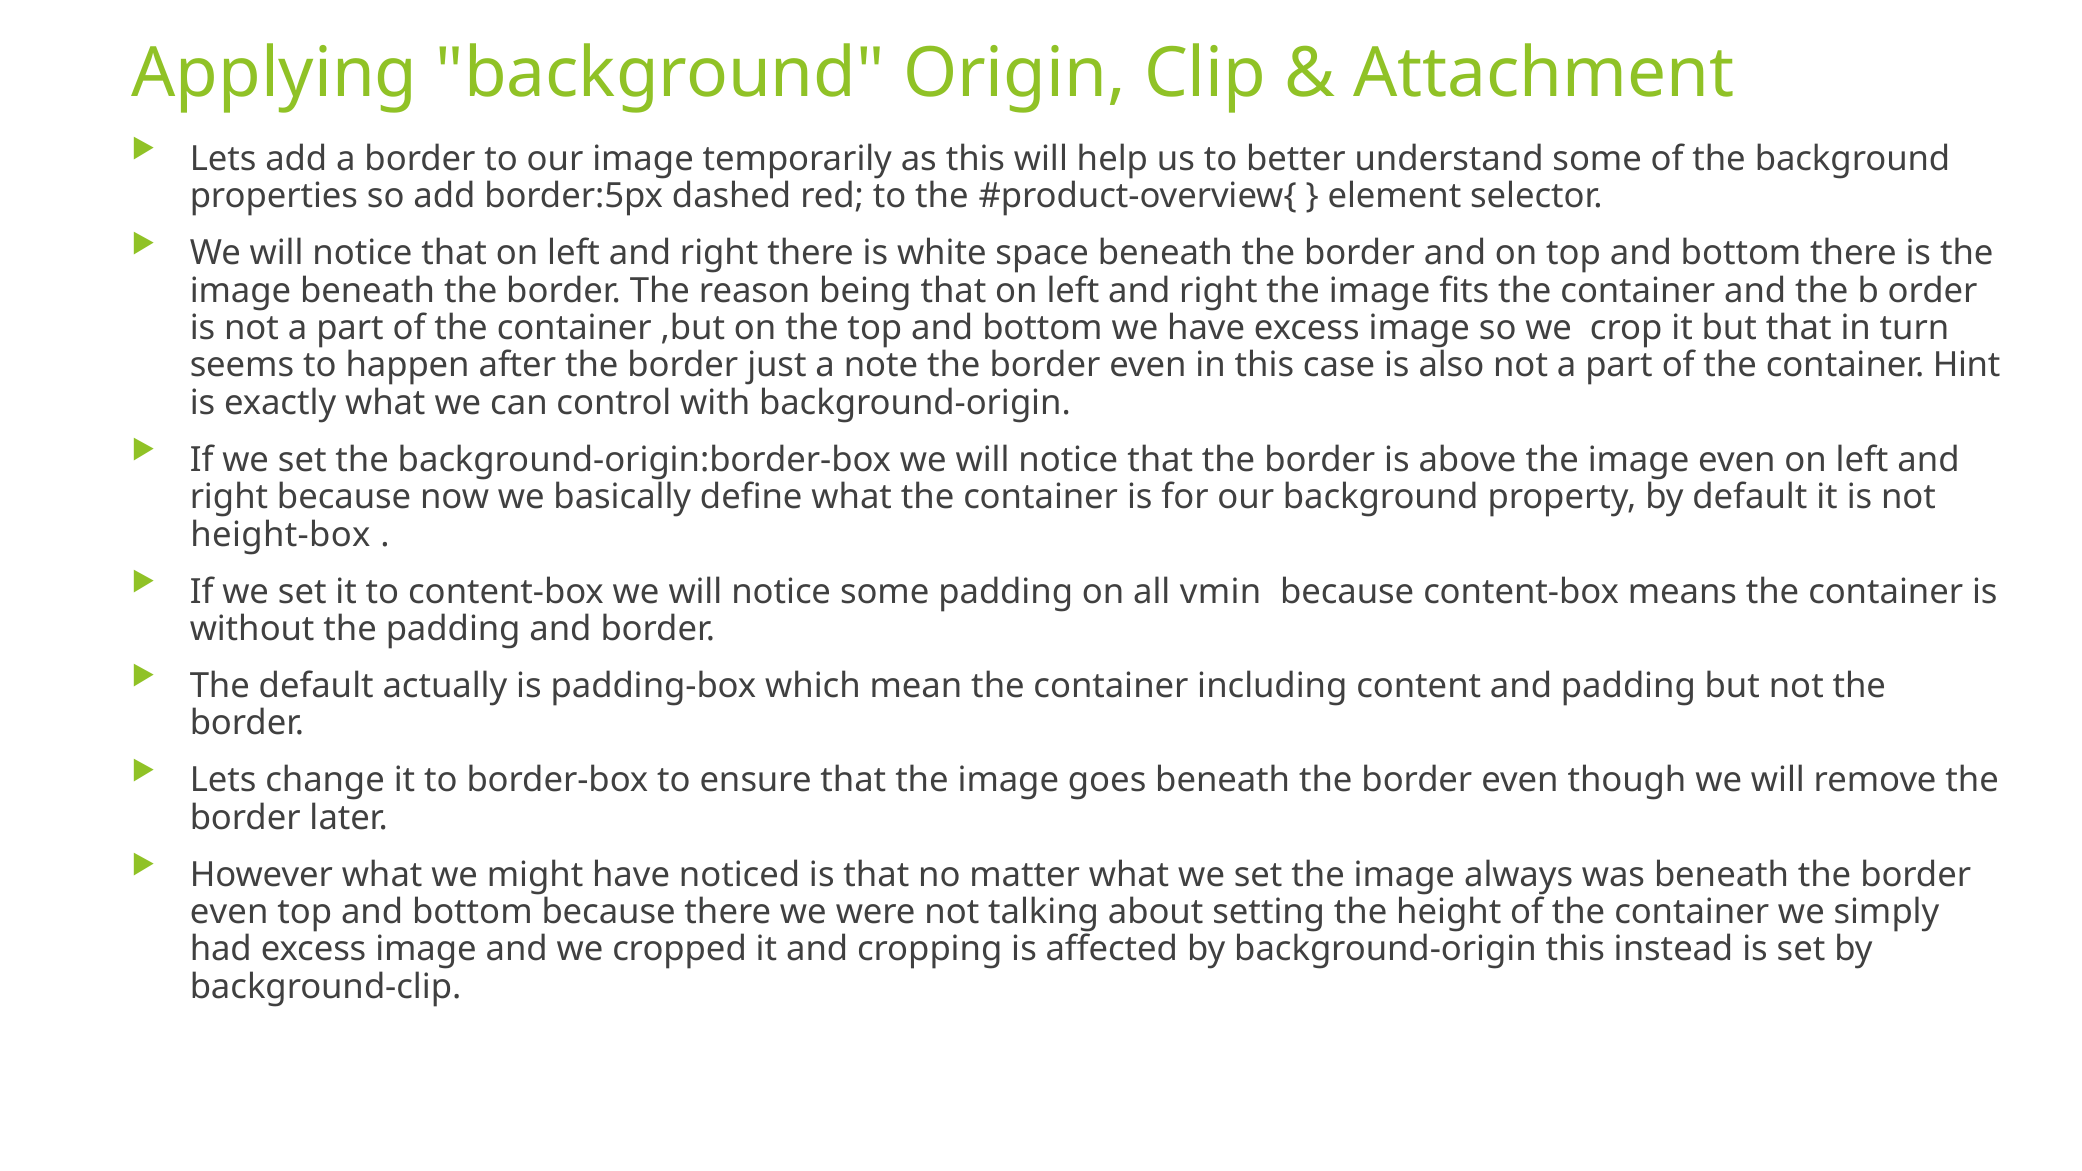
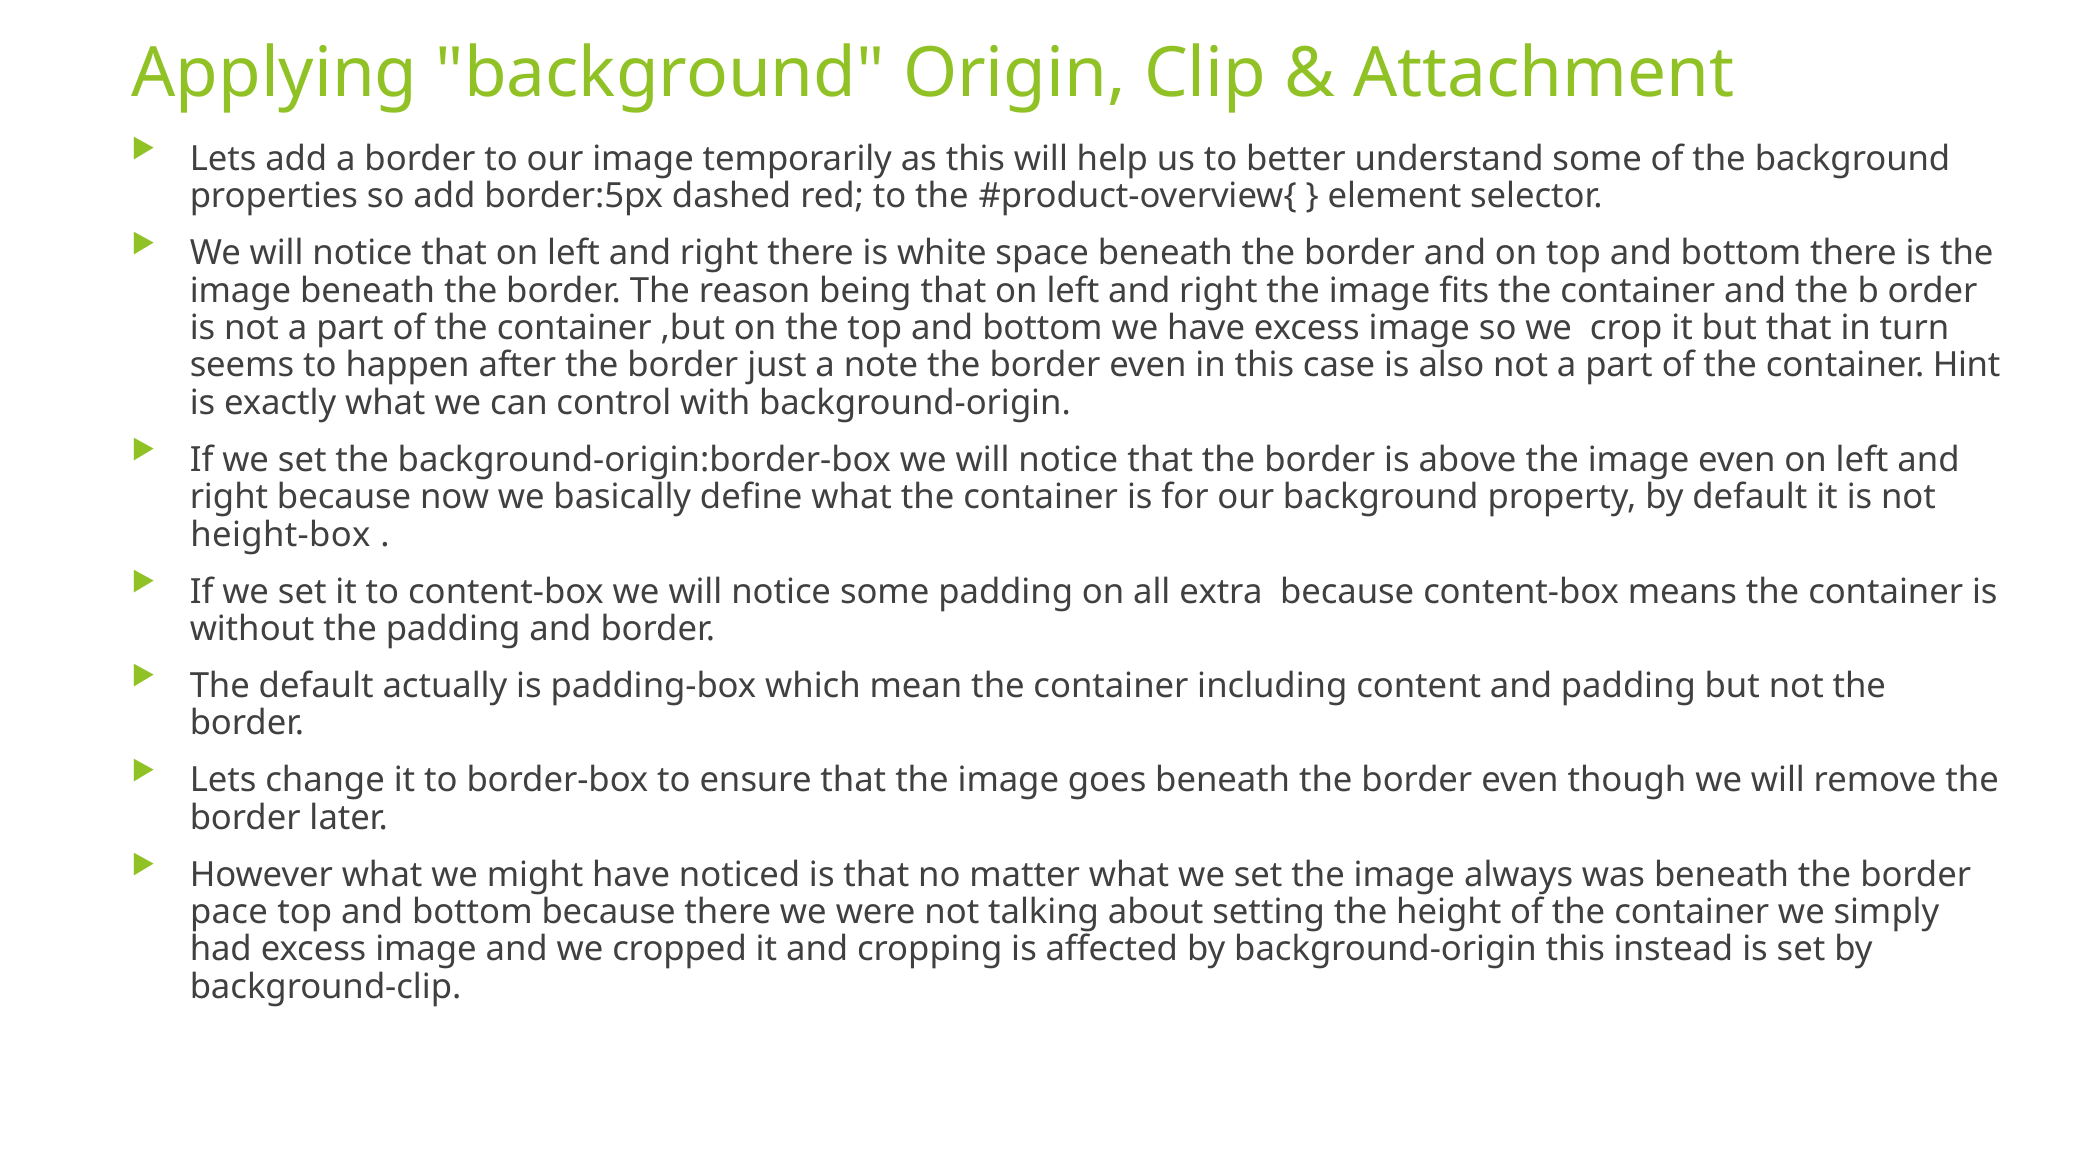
vmin: vmin -> extra
even at (229, 912): even -> pace
